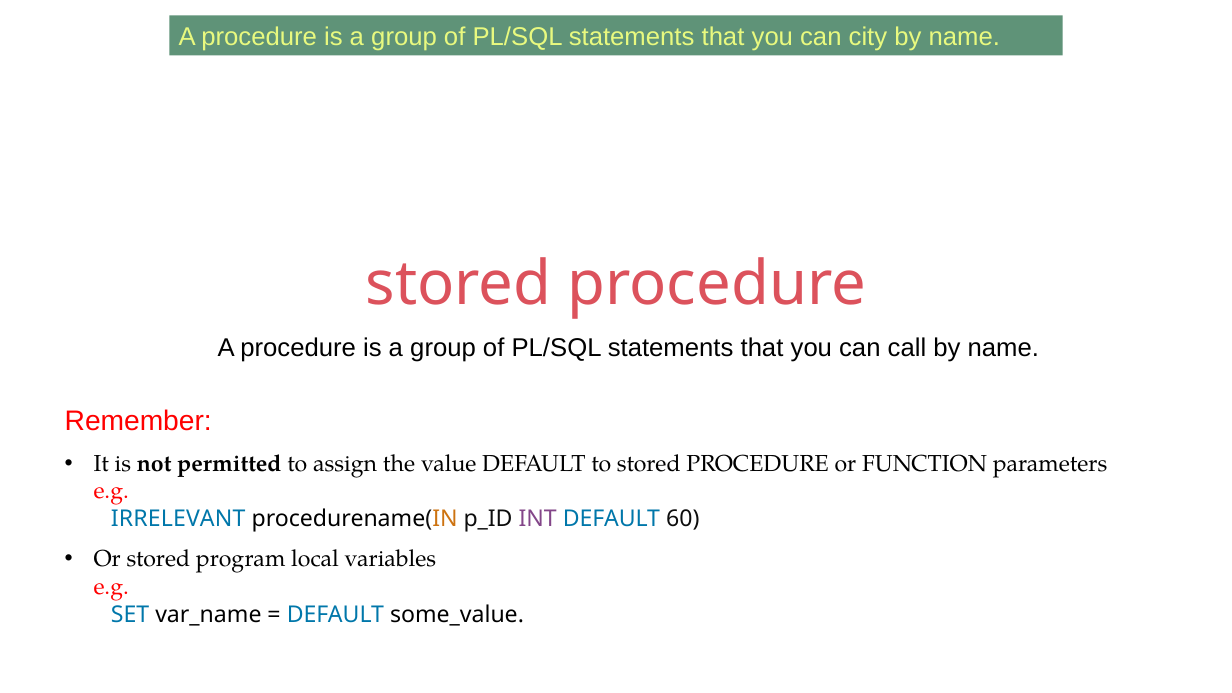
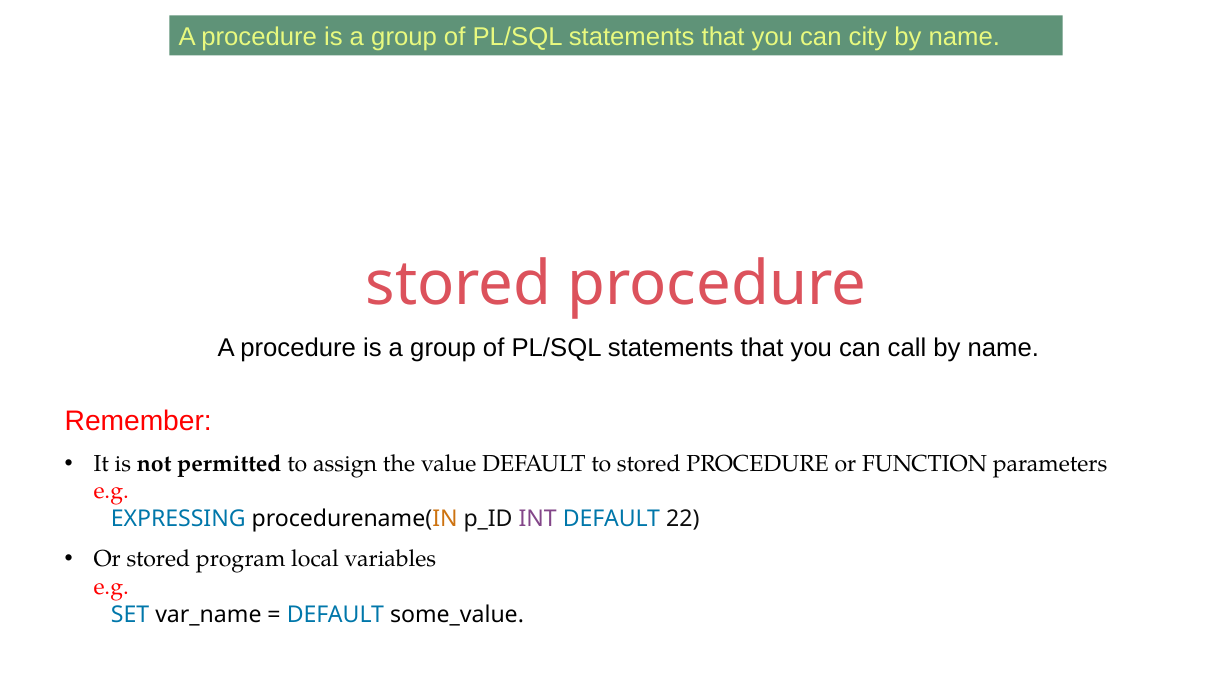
IRRELEVANT: IRRELEVANT -> EXPRESSING
60: 60 -> 22
